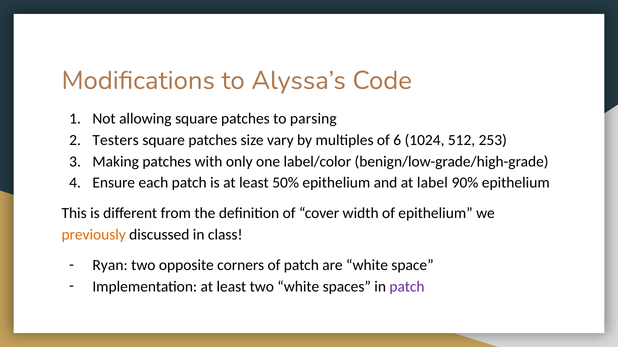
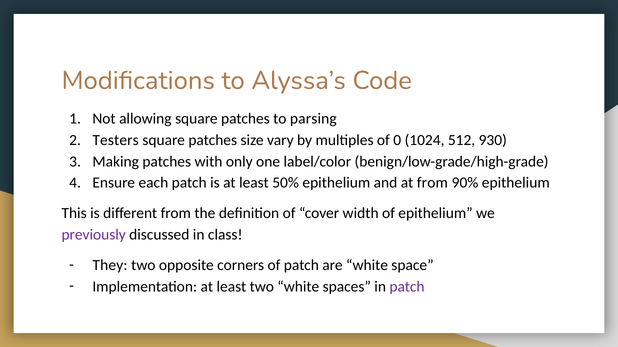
6: 6 -> 0
253: 253 -> 930
at label: label -> from
previously colour: orange -> purple
Ryan: Ryan -> They
